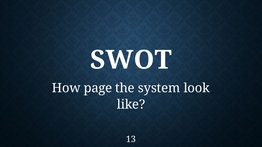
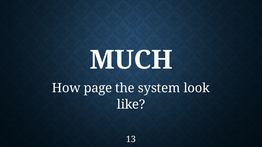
SWOT: SWOT -> MUCH
